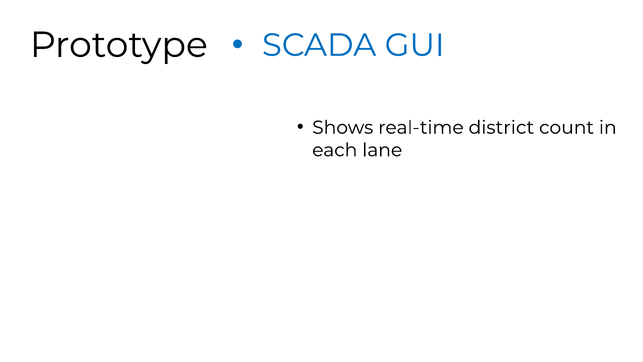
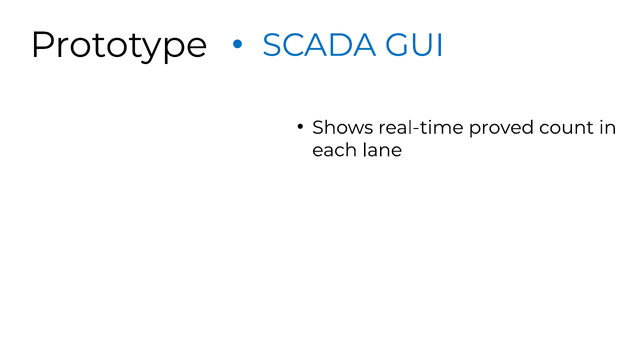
district: district -> proved
